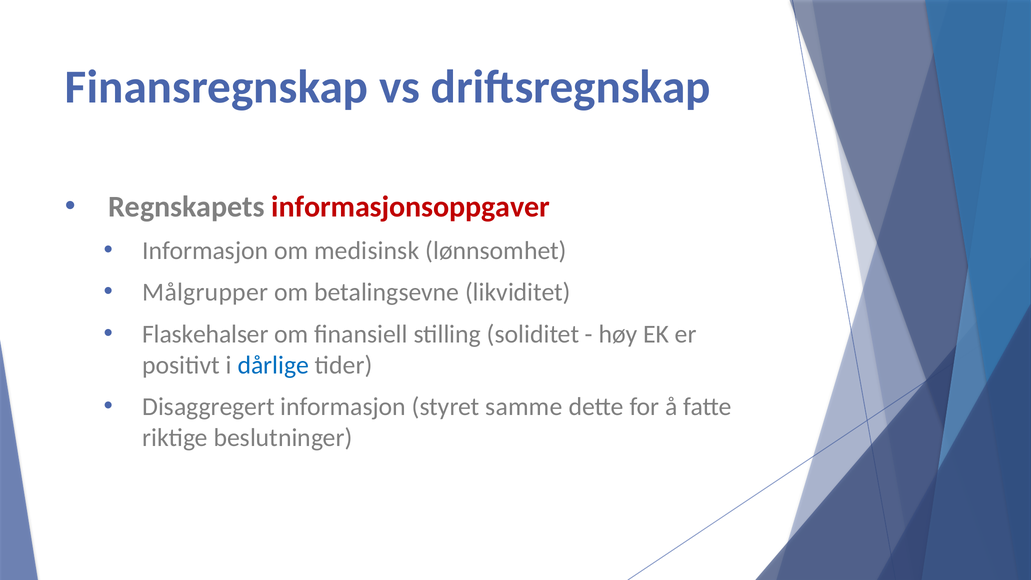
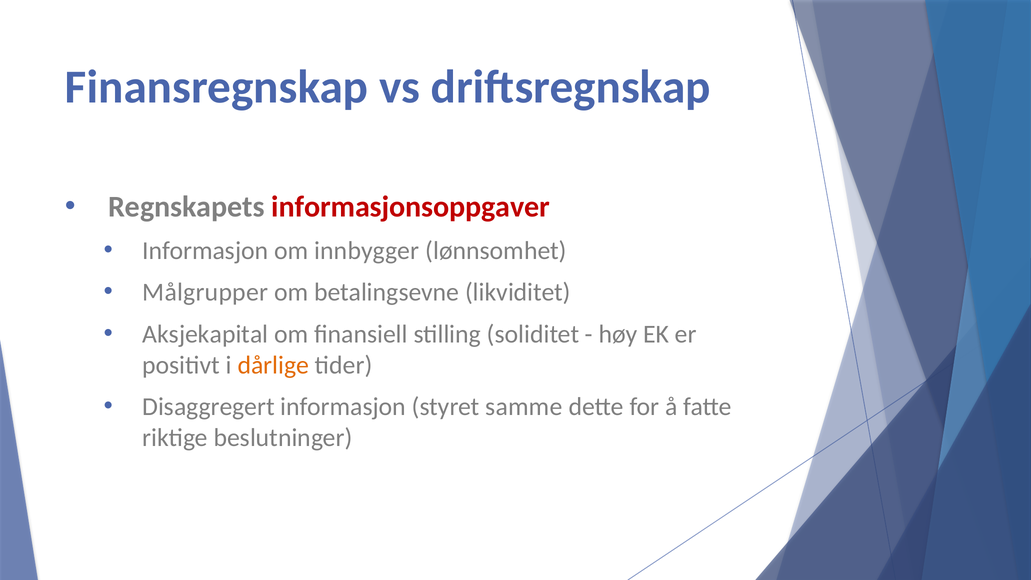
medisinsk: medisinsk -> innbygger
Flaskehalser: Flaskehalser -> Aksjekapital
dårlige colour: blue -> orange
